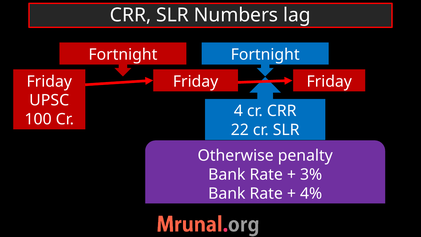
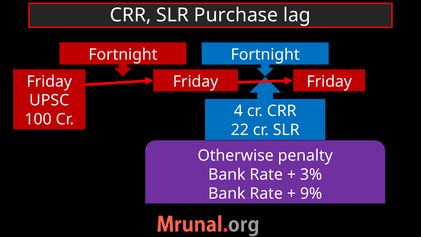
Numbers: Numbers -> Purchase
4%: 4% -> 9%
